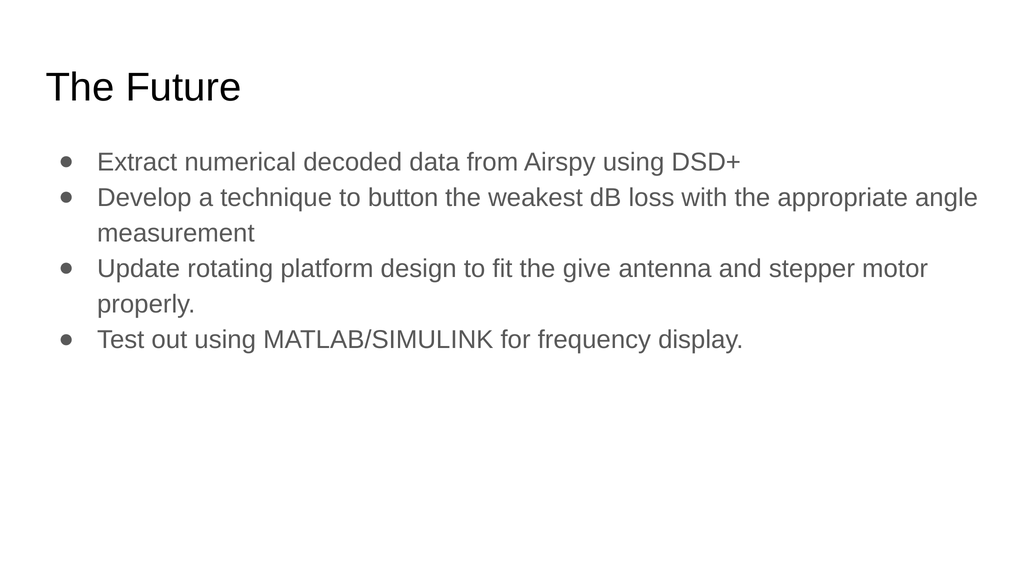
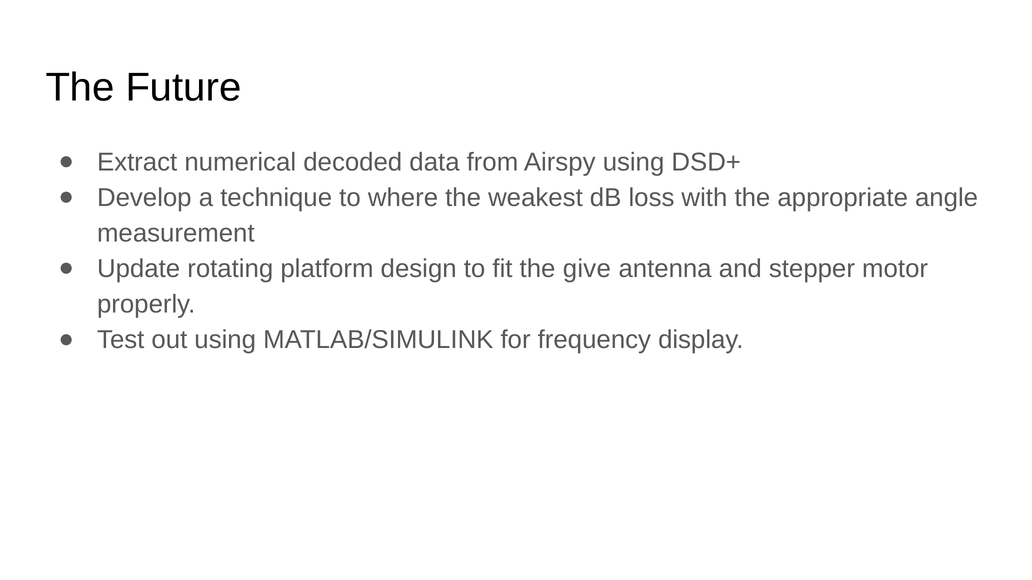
button: button -> where
